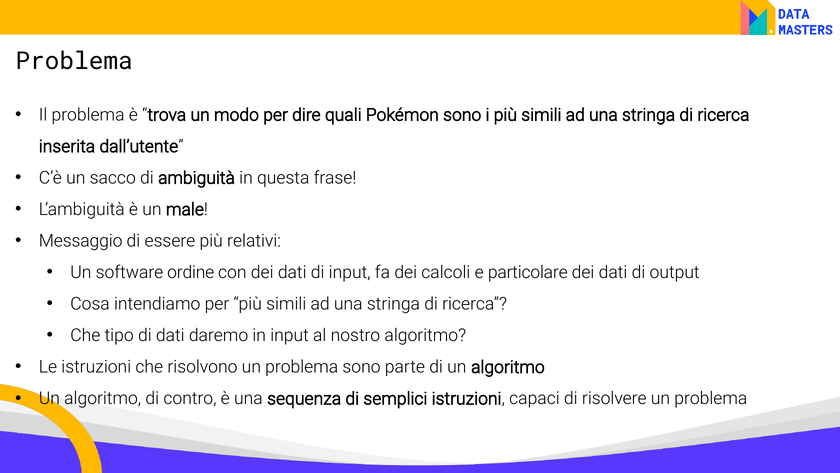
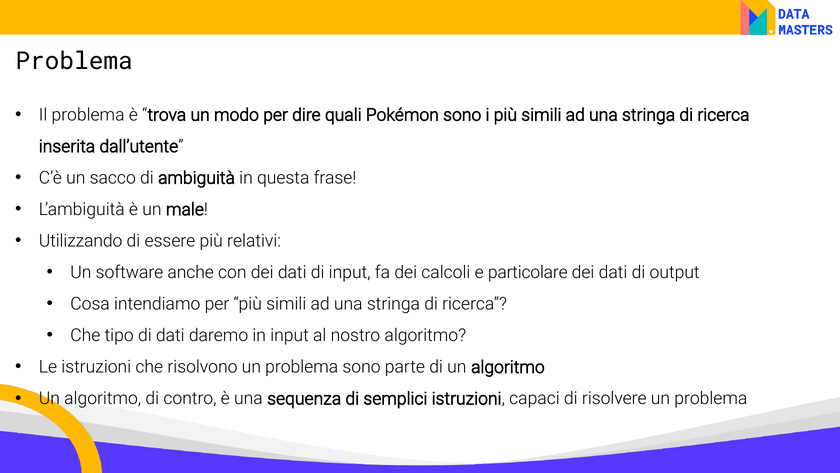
Messaggio: Messaggio -> Utilizzando
ordine: ordine -> anche
